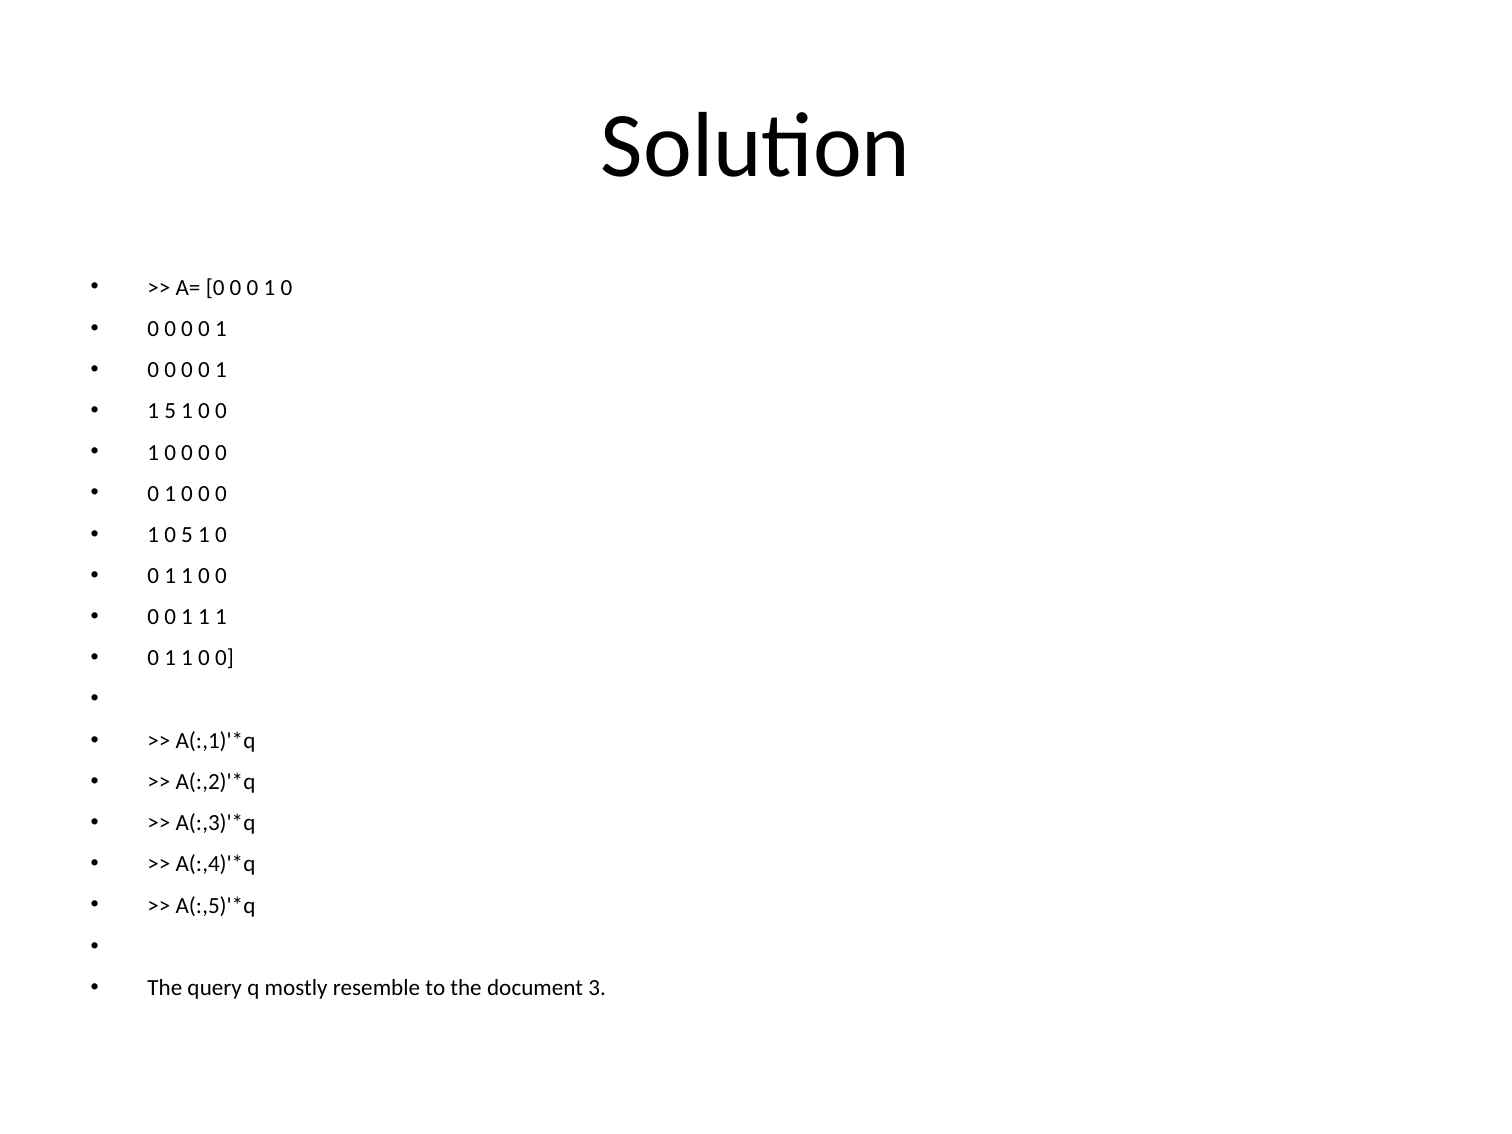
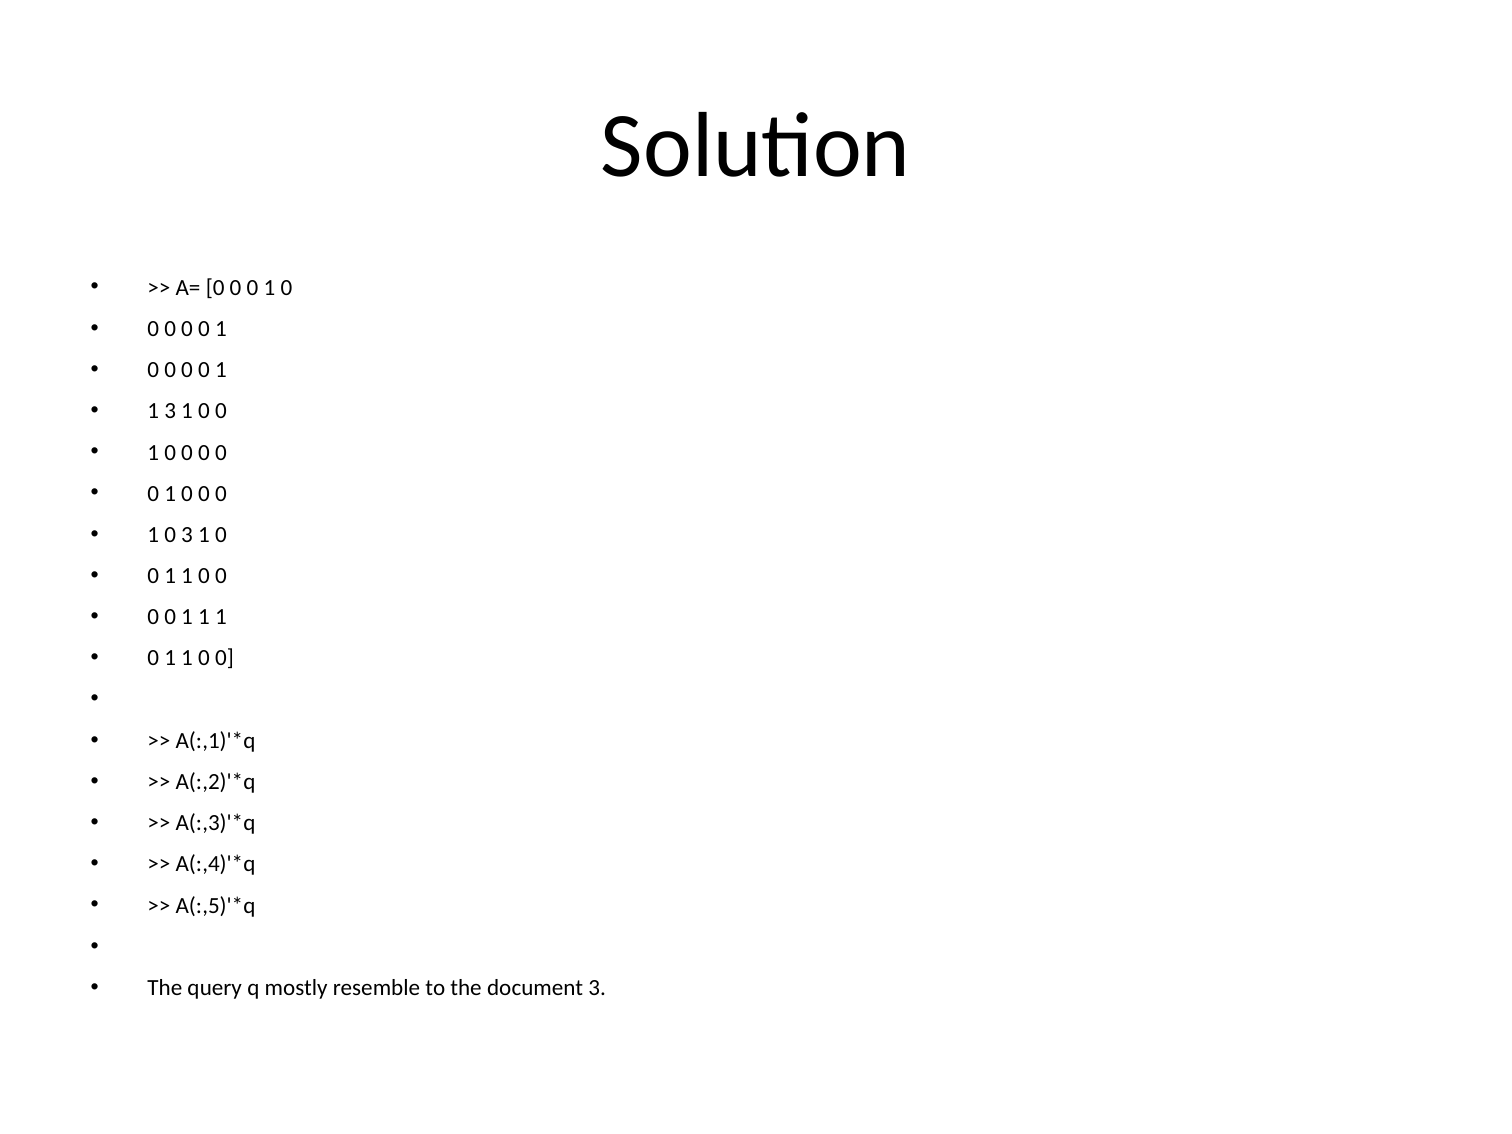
1 5: 5 -> 3
0 5: 5 -> 3
